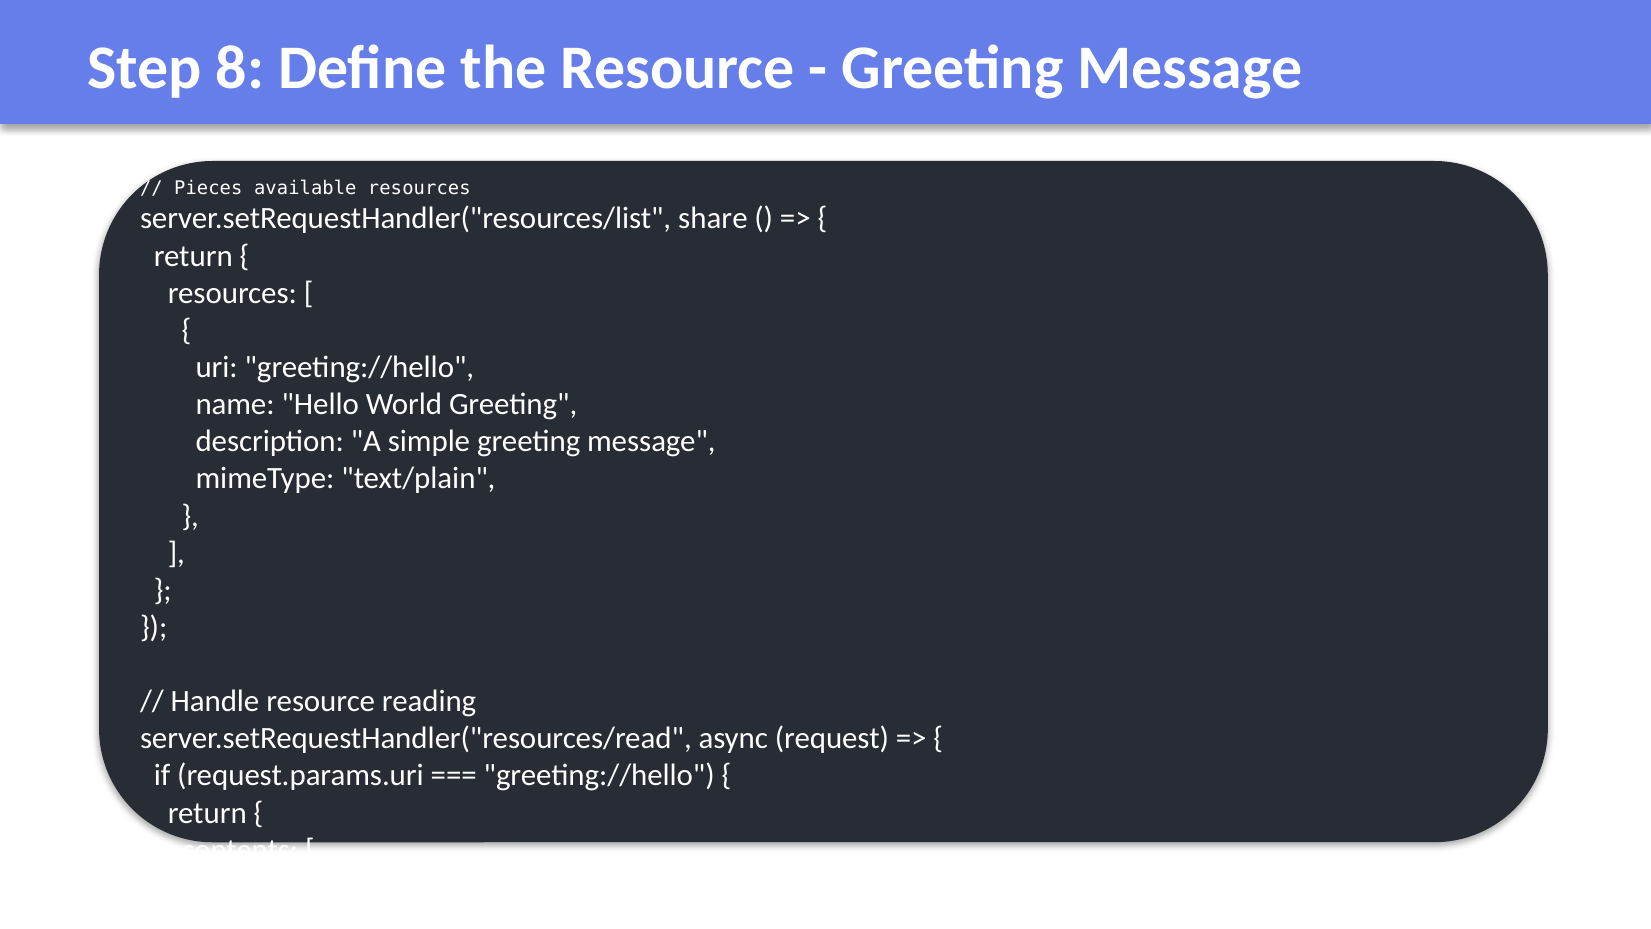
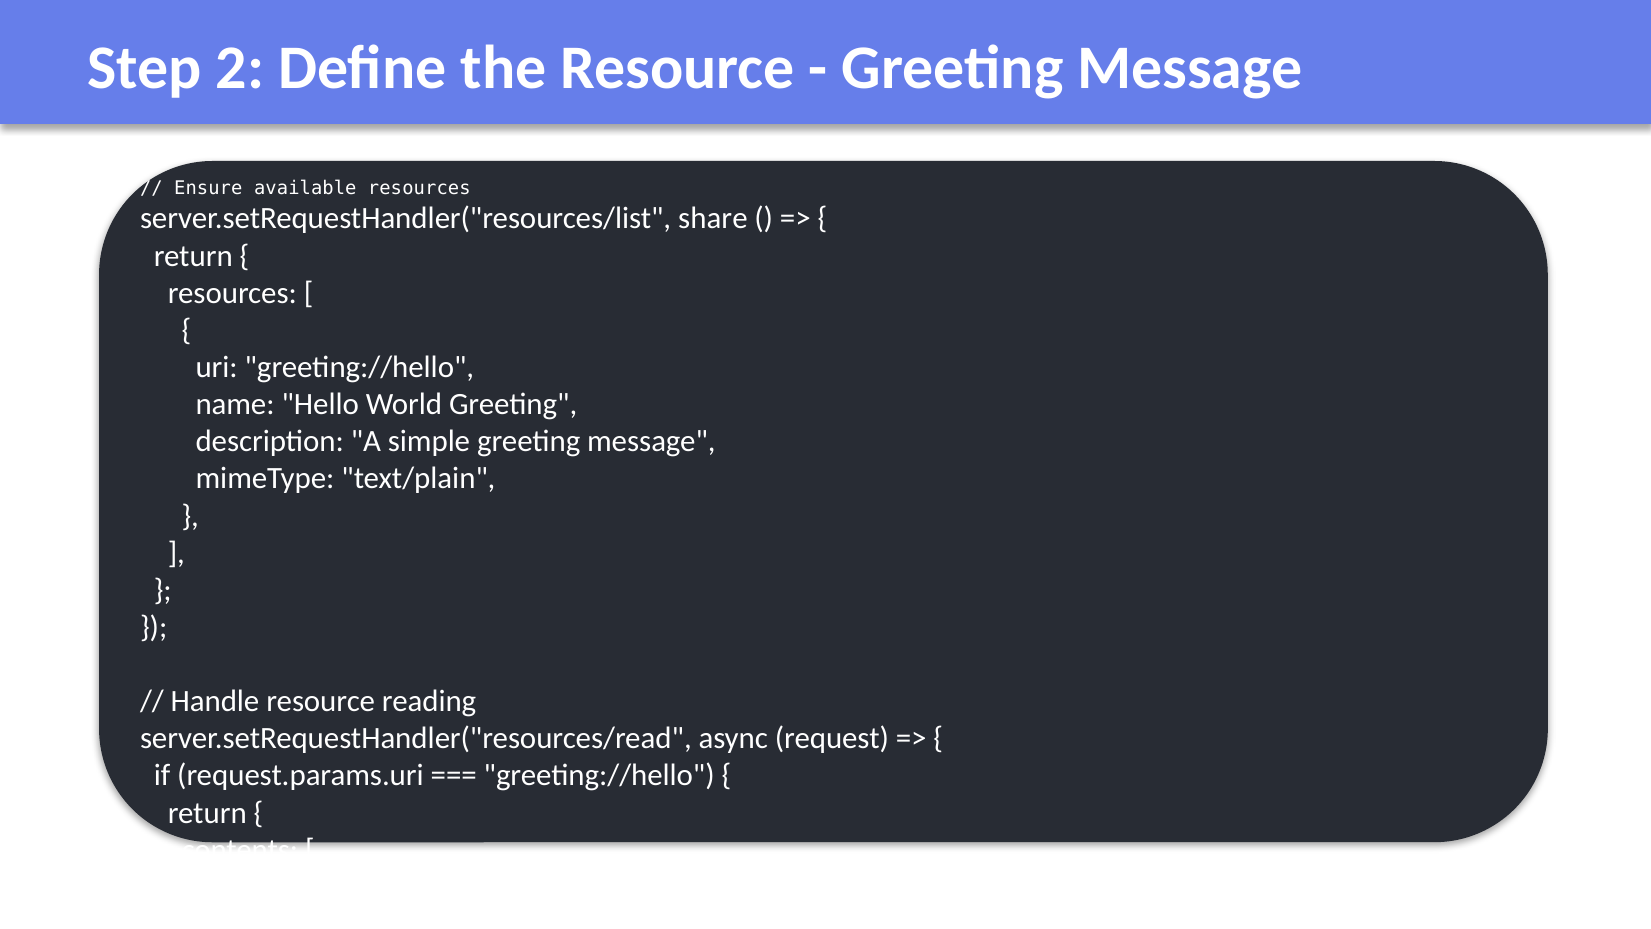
8: 8 -> 2
Pieces: Pieces -> Ensure
